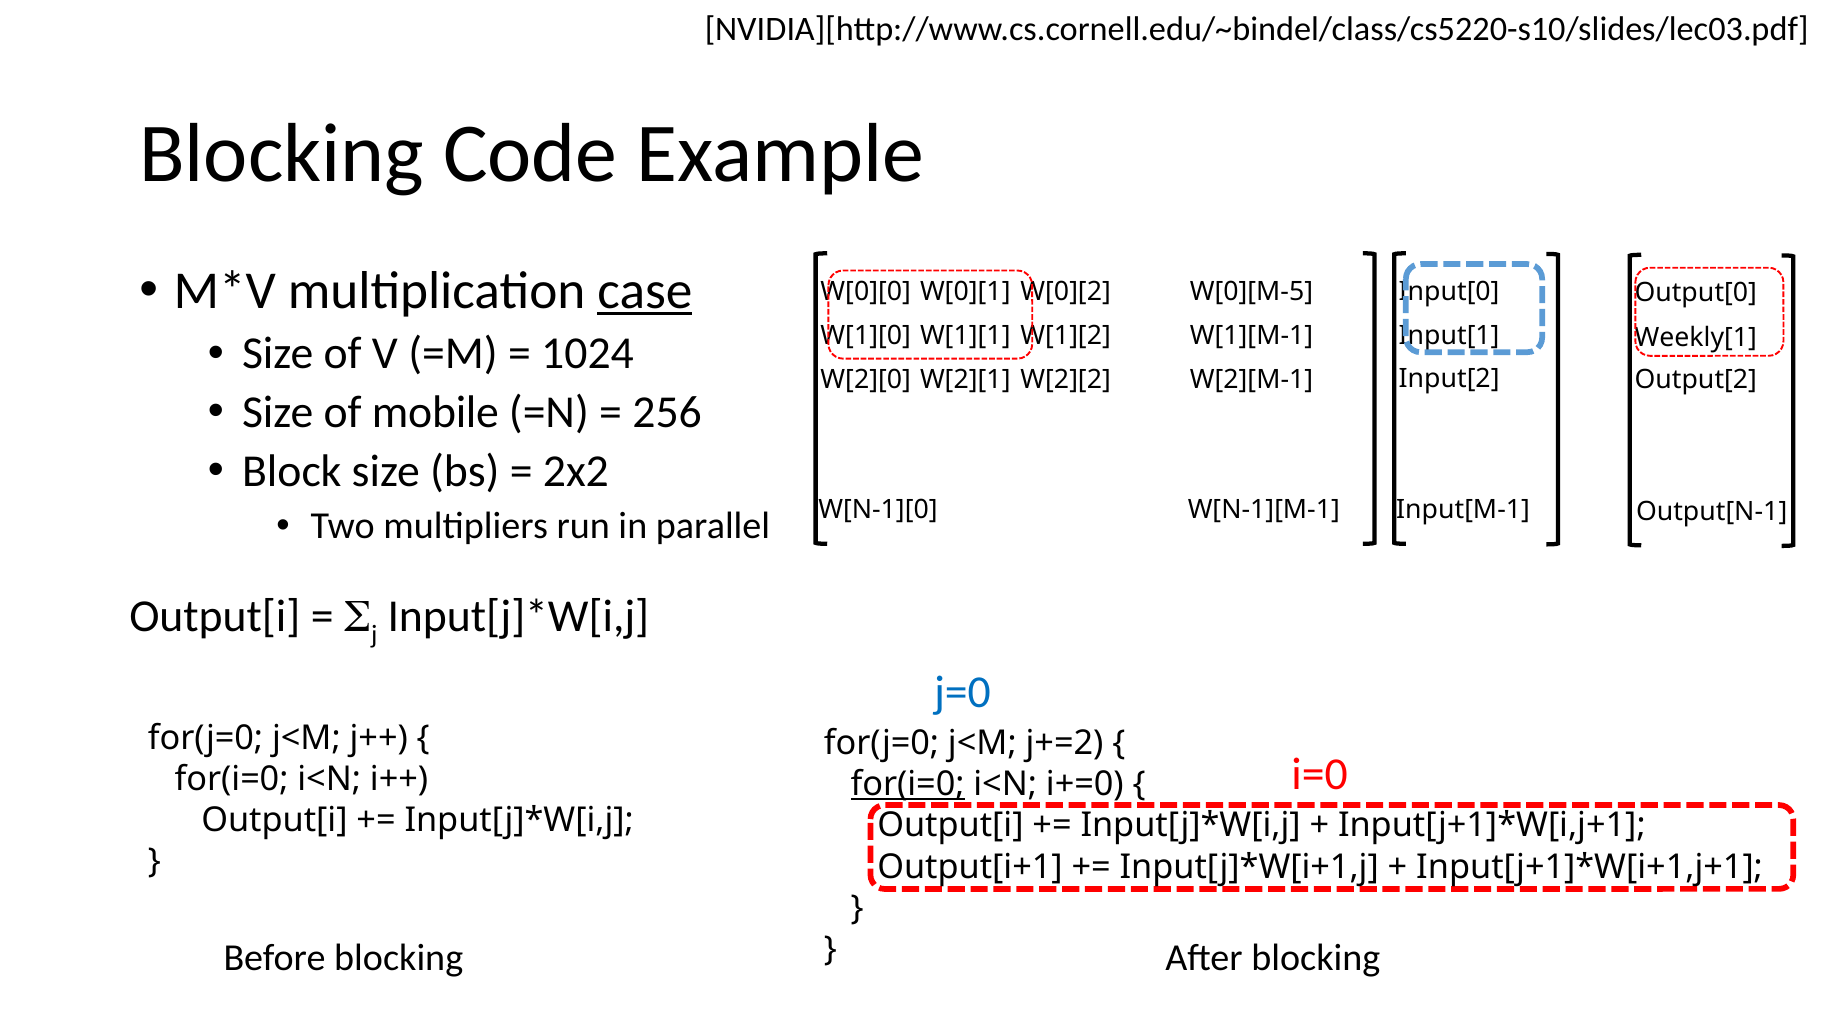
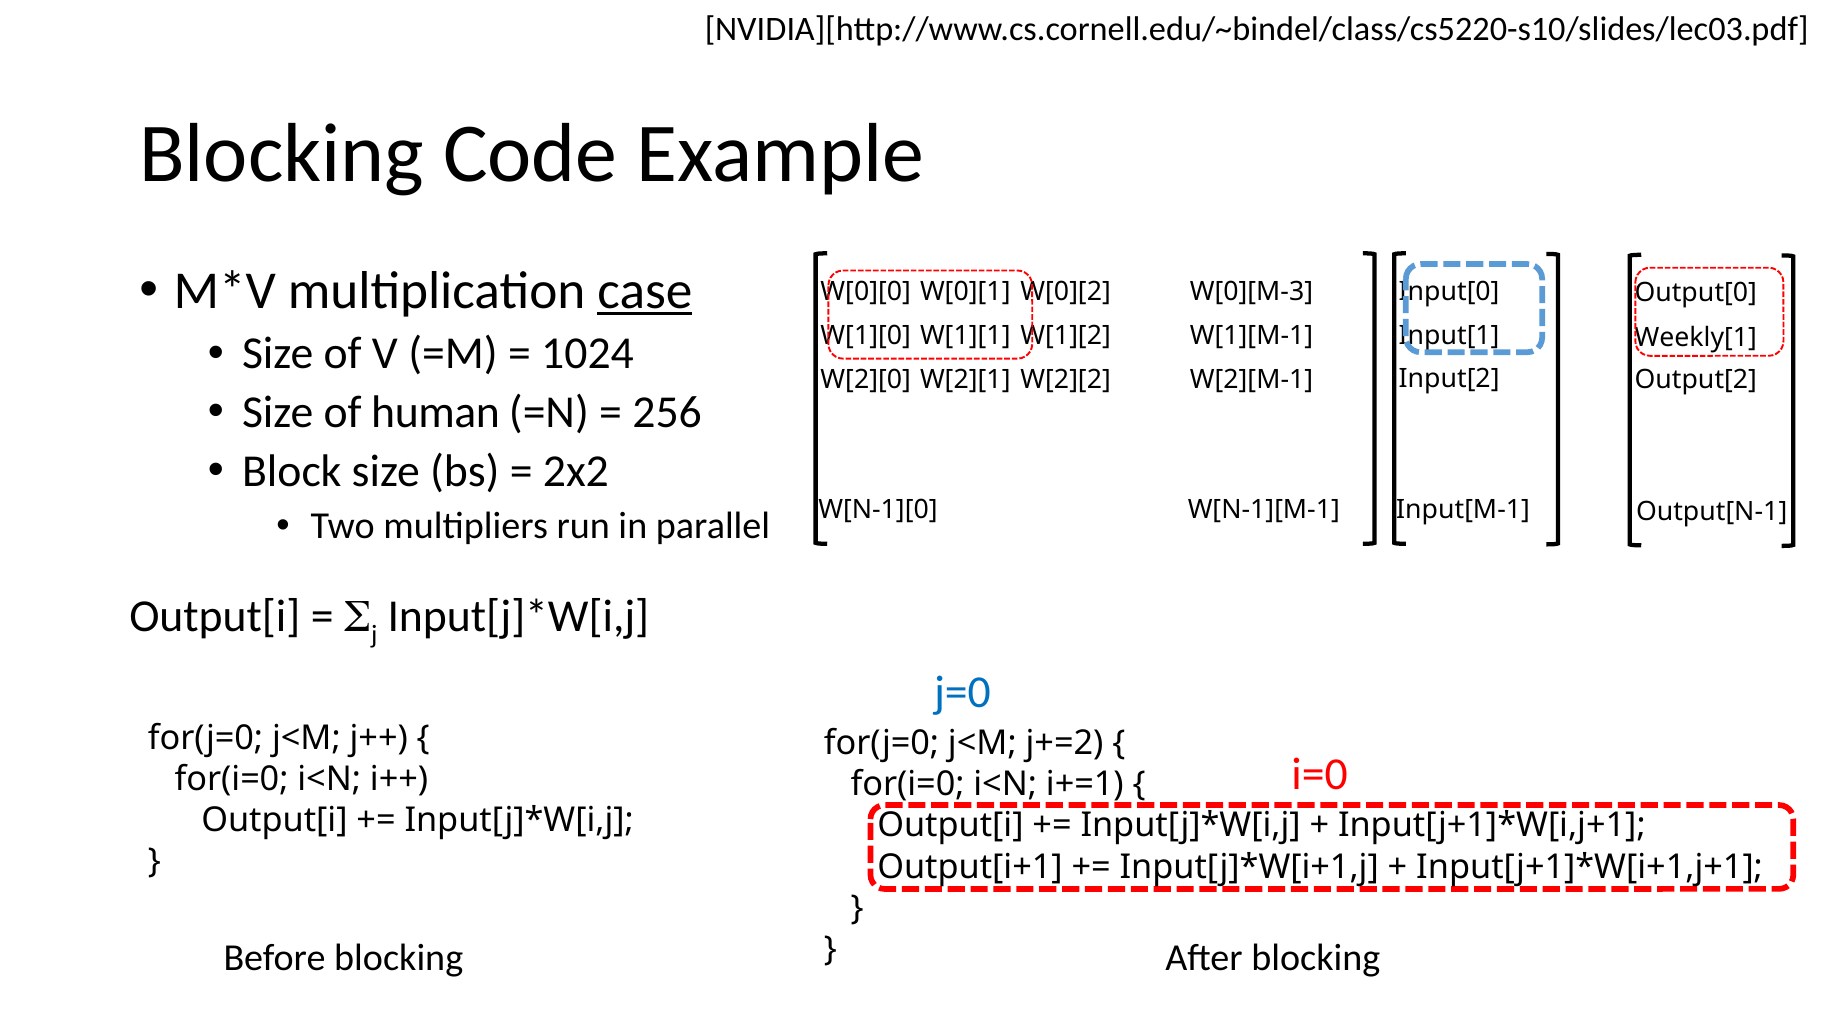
W[0][M-5: W[0][M-5 -> W[0][M-3
mobile: mobile -> human
for(i=0 at (908, 785) underline: present -> none
i+=0: i+=0 -> i+=1
